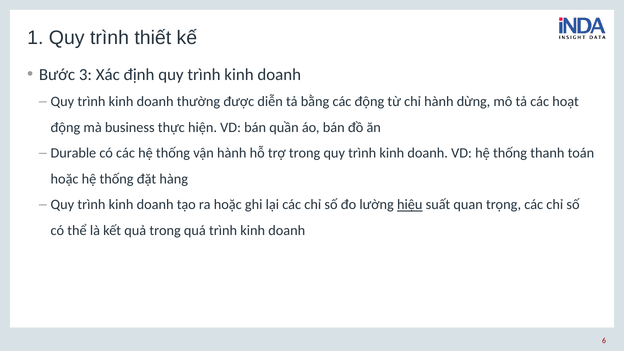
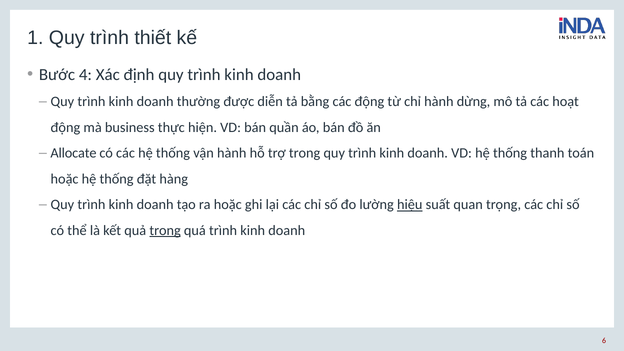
3: 3 -> 4
Durable: Durable -> Allocate
trong at (165, 230) underline: none -> present
